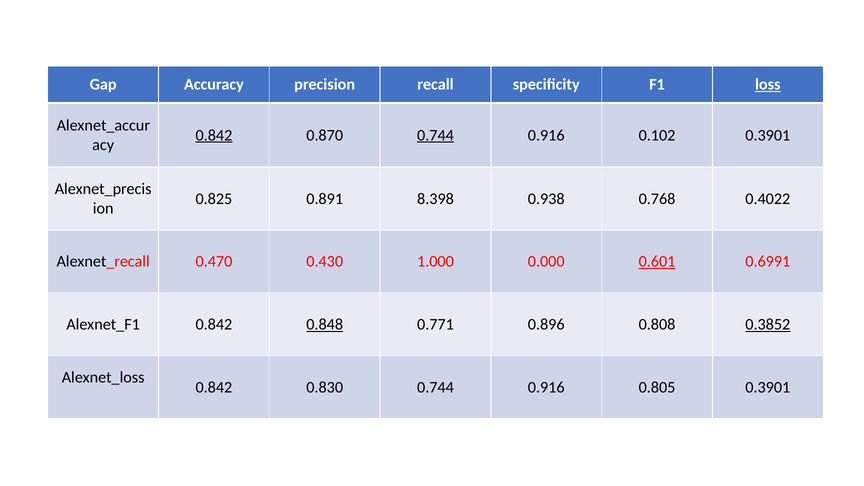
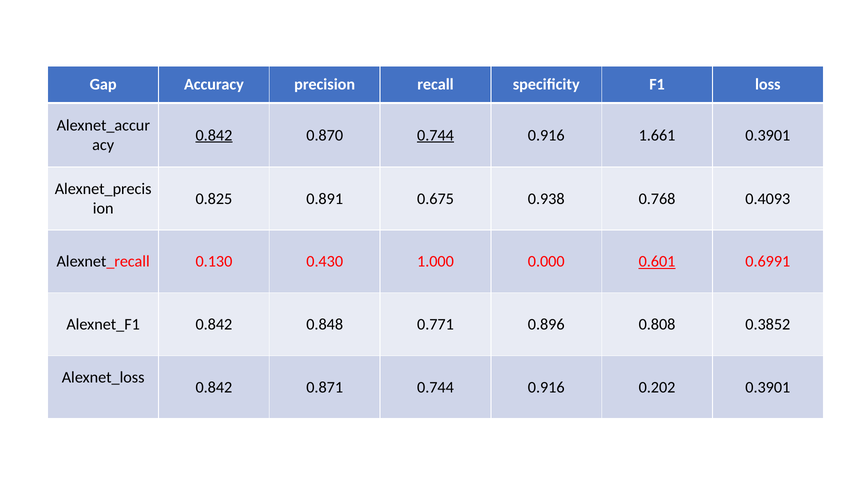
loss underline: present -> none
0.102: 0.102 -> 1.661
8.398: 8.398 -> 0.675
0.4022: 0.4022 -> 0.4093
0.470: 0.470 -> 0.130
0.848 underline: present -> none
0.3852 underline: present -> none
0.830: 0.830 -> 0.871
0.805: 0.805 -> 0.202
